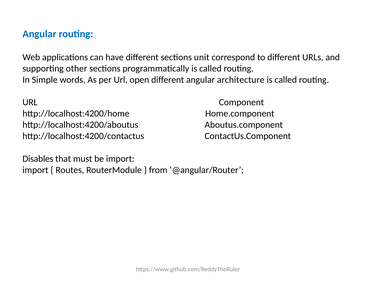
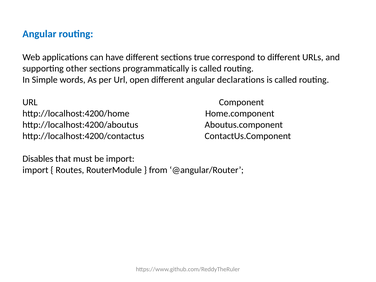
unit: unit -> true
architecture: architecture -> declarations
